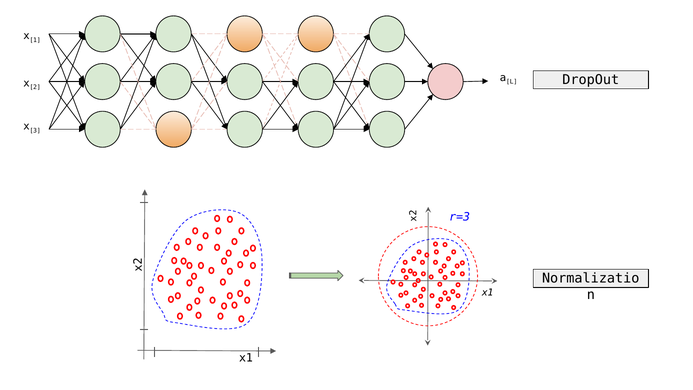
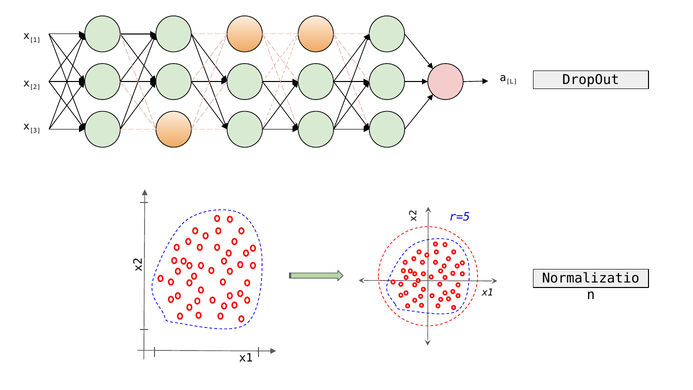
r=3: r=3 -> r=5
